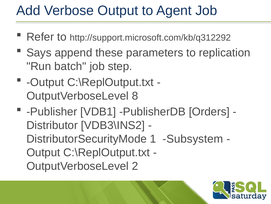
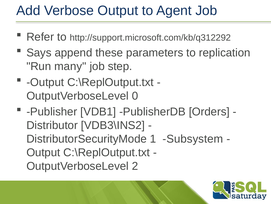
batch: batch -> many
8: 8 -> 0
